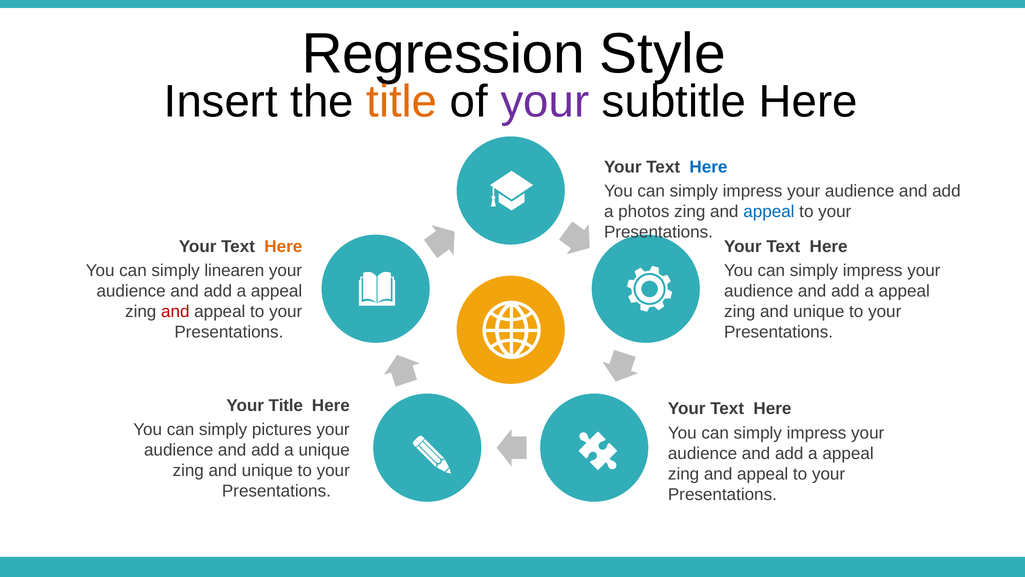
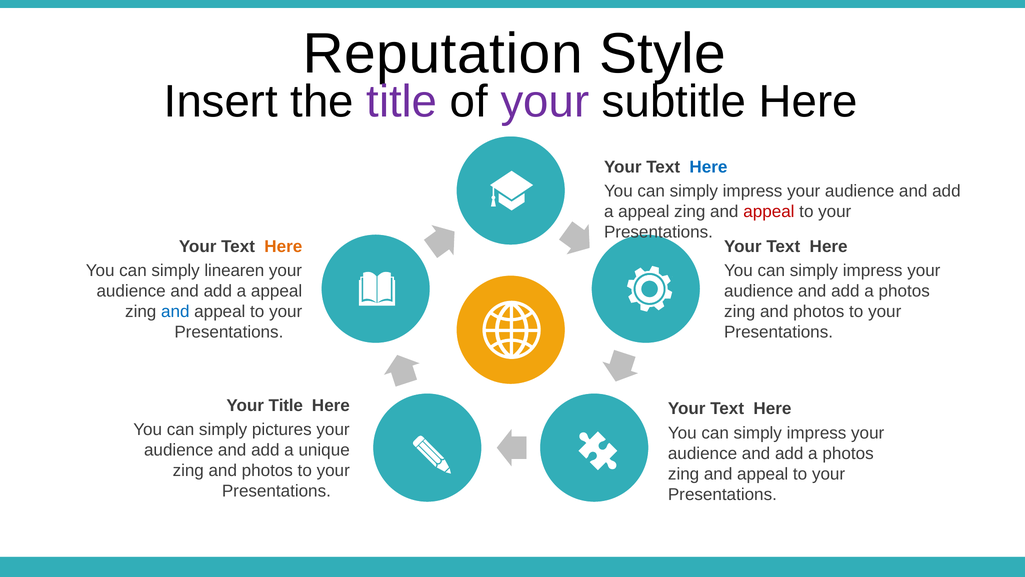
Regression: Regression -> Reputation
title at (402, 102) colour: orange -> purple
photos at (644, 212): photos -> appeal
appeal at (769, 212) colour: blue -> red
appeal at (904, 291): appeal -> photos
and at (175, 312) colour: red -> blue
unique at (819, 312): unique -> photos
appeal at (848, 453): appeal -> photos
unique at (267, 470): unique -> photos
